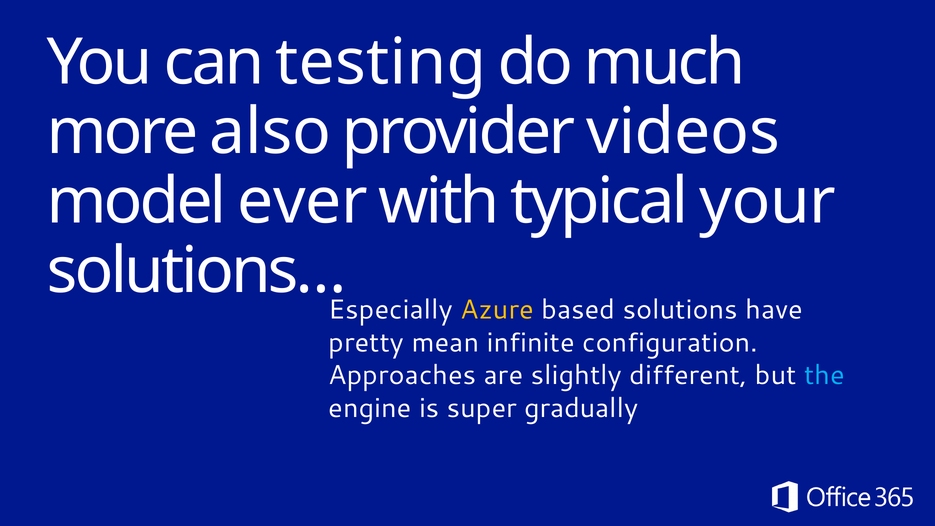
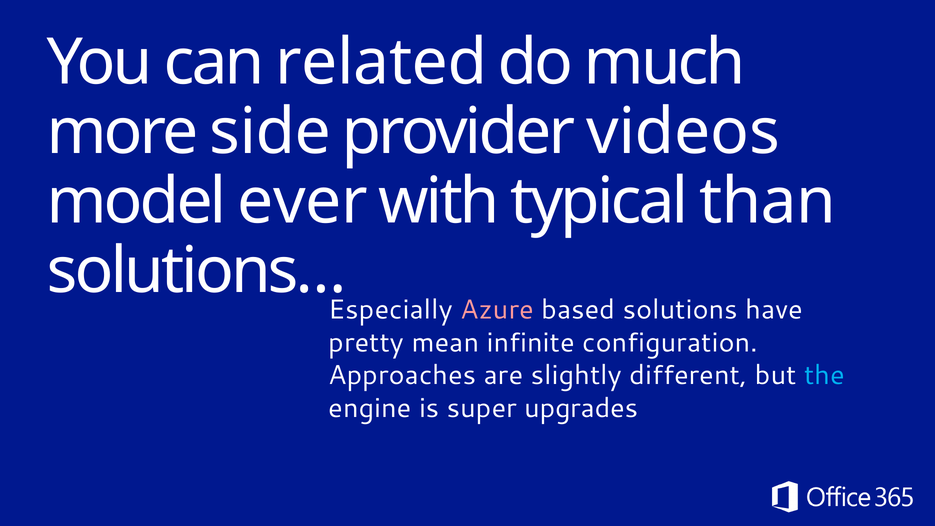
testing: testing -> related
also: also -> side
your: your -> than
Azure colour: yellow -> pink
gradually: gradually -> upgrades
